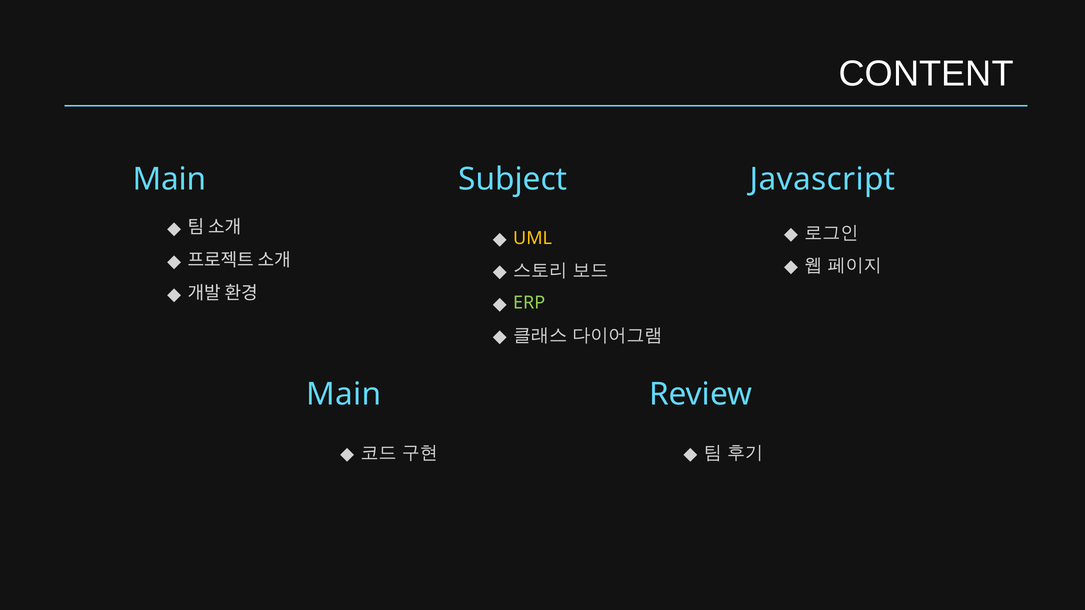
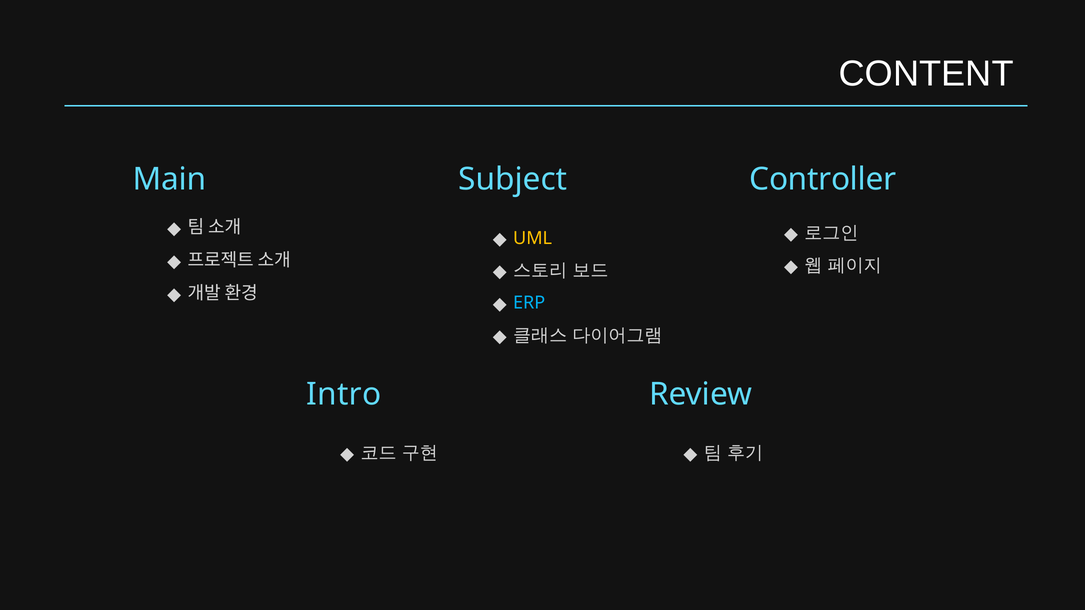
Javascript: Javascript -> Controller
ERP colour: light green -> light blue
Main at (344, 395): Main -> Intro
